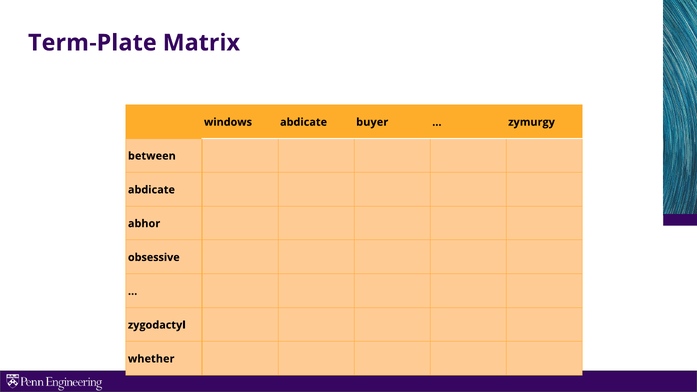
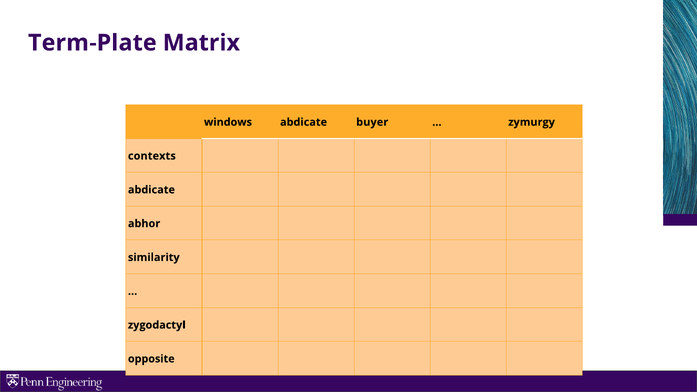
between: between -> contexts
obsessive: obsessive -> similarity
whether: whether -> opposite
